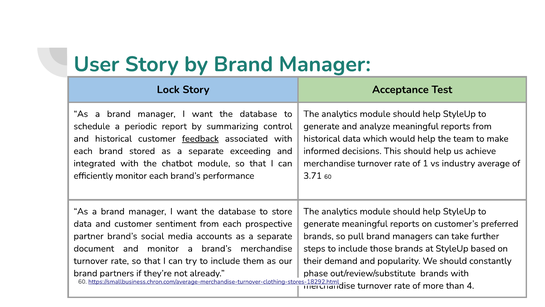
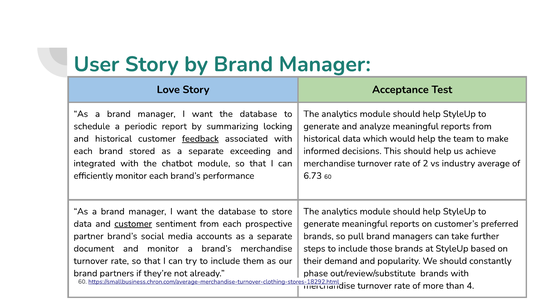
Lock: Lock -> Love
control: control -> locking
1: 1 -> 2
3.71: 3.71 -> 6.73
customer at (133, 224) underline: none -> present
